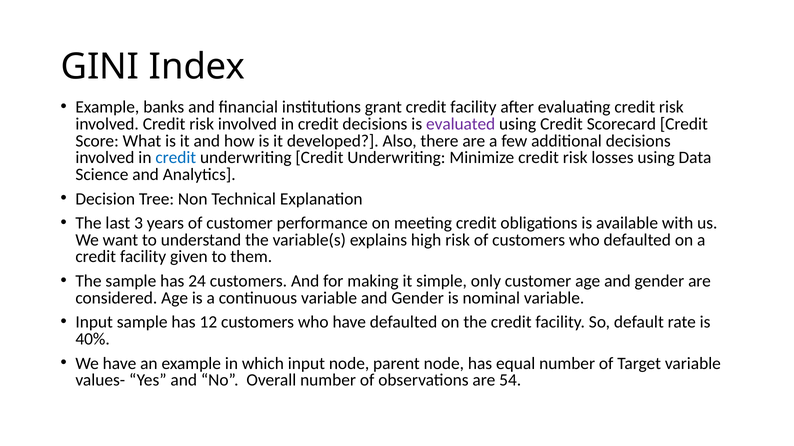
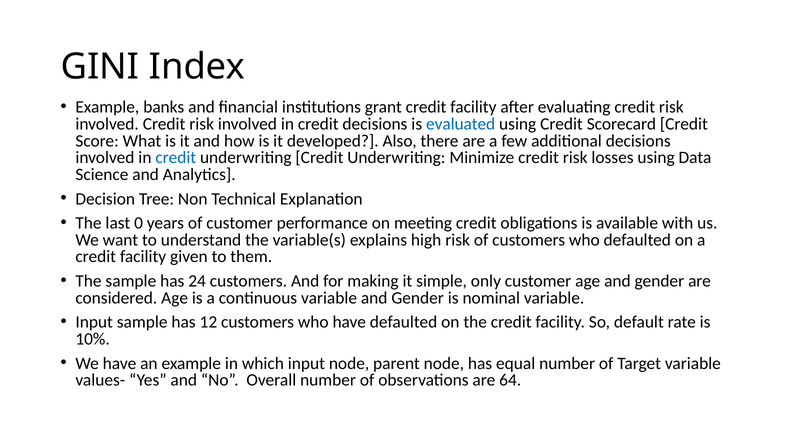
evaluated colour: purple -> blue
3: 3 -> 0
40%: 40% -> 10%
54: 54 -> 64
